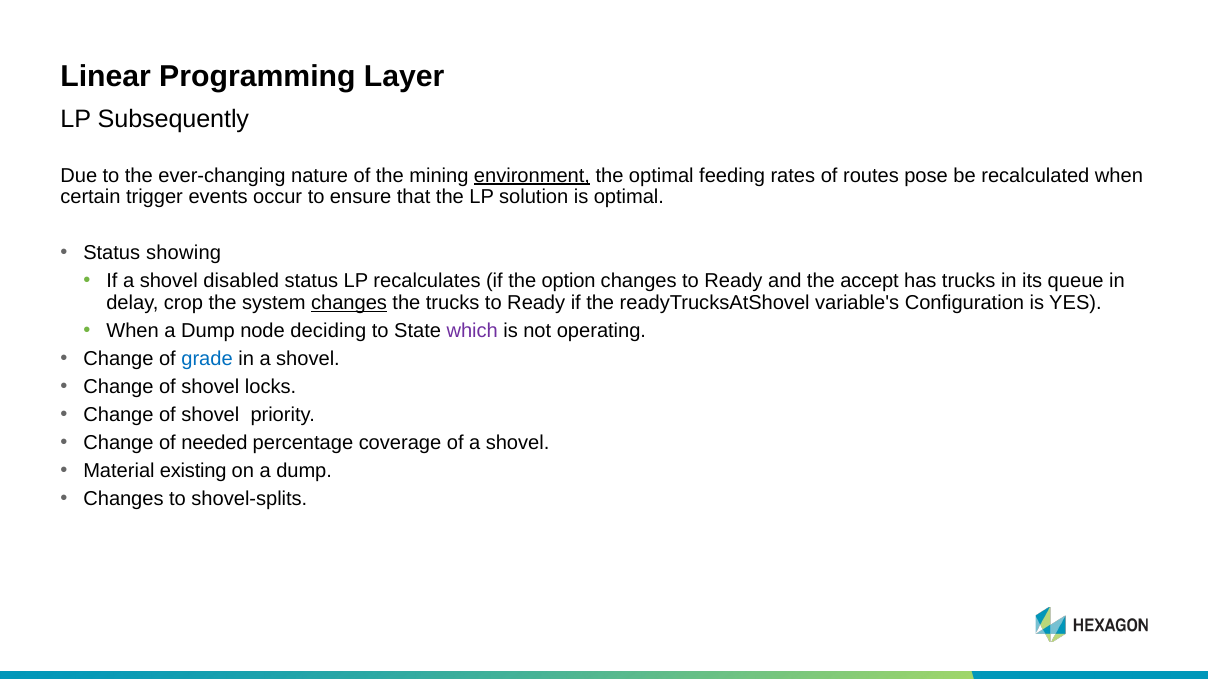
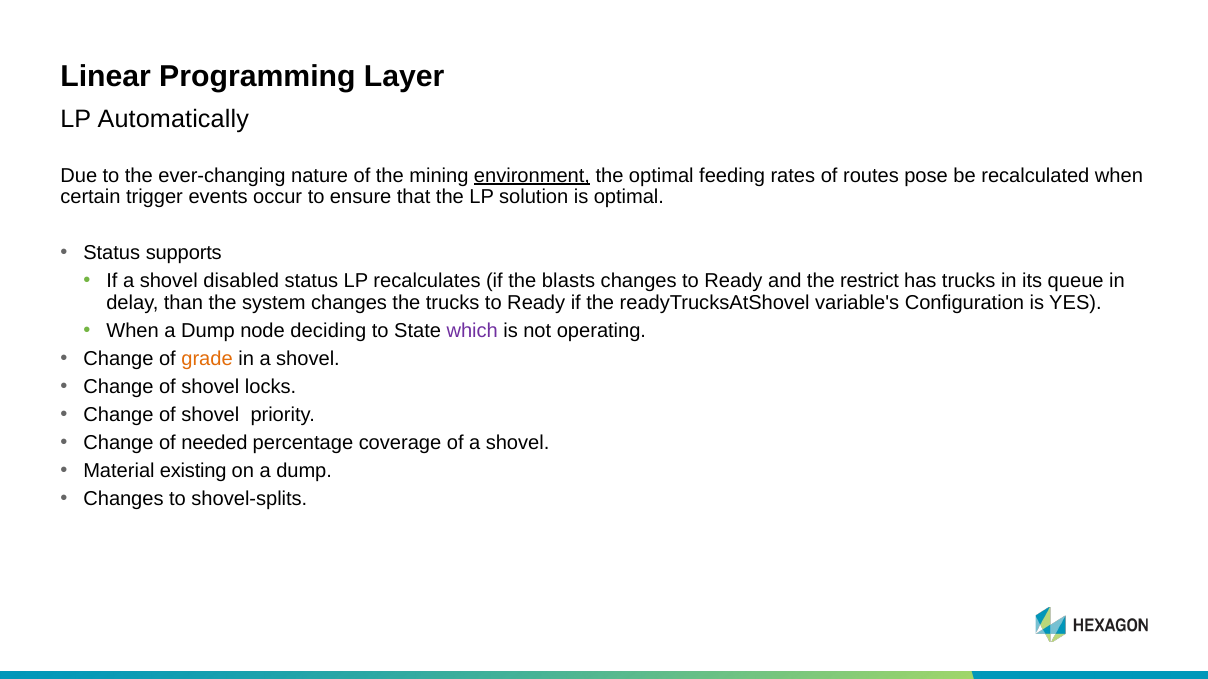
Subsequently: Subsequently -> Automatically
showing: showing -> supports
option: option -> blasts
accept: accept -> restrict
crop: crop -> than
changes at (349, 303) underline: present -> none
grade colour: blue -> orange
